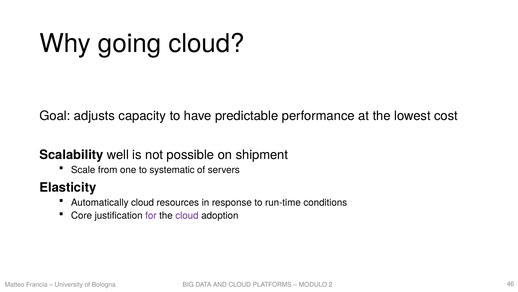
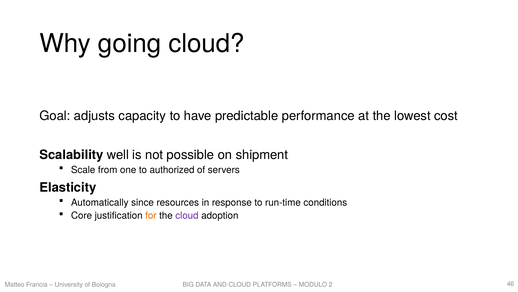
systematic: systematic -> authorized
Automatically cloud: cloud -> since
for colour: purple -> orange
